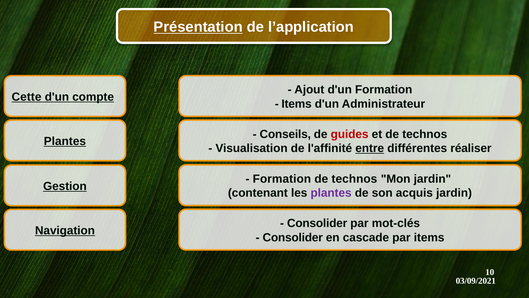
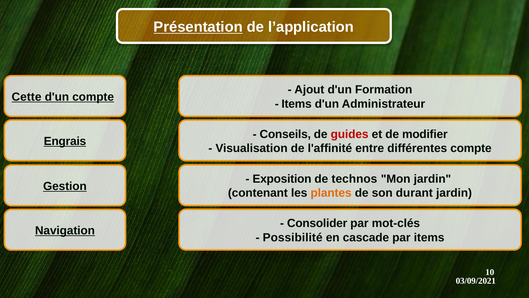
et de technos: technos -> modifier
Plantes at (65, 141): Plantes -> Engrais
entre underline: present -> none
différentes réaliser: réaliser -> compte
Formation at (282, 179): Formation -> Exposition
plantes at (331, 193) colour: purple -> orange
acquis: acquis -> durant
Consolider at (293, 237): Consolider -> Possibilité
